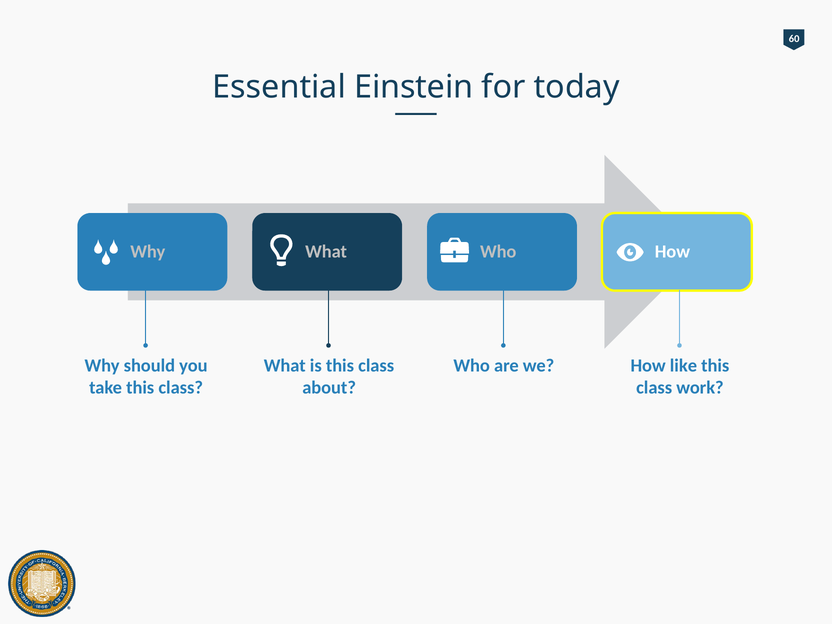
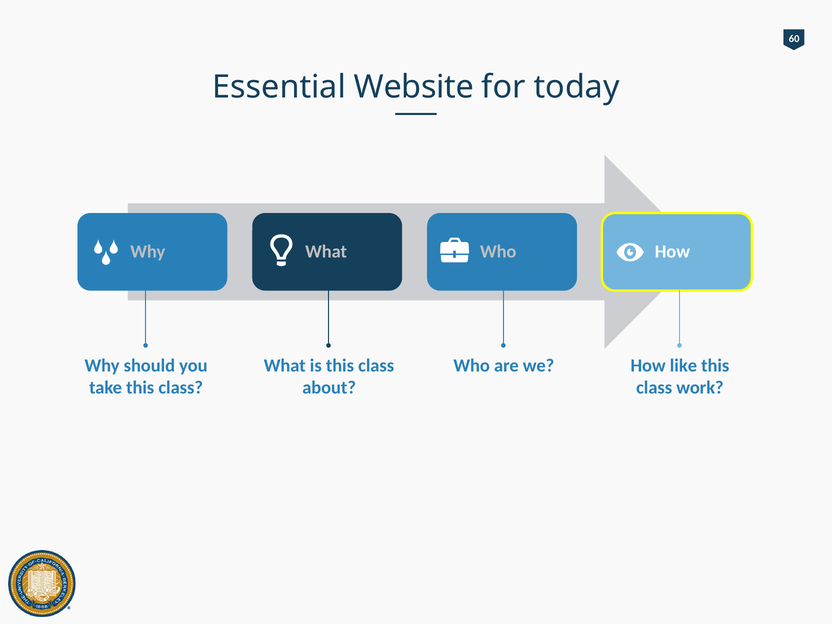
Einstein: Einstein -> Website
